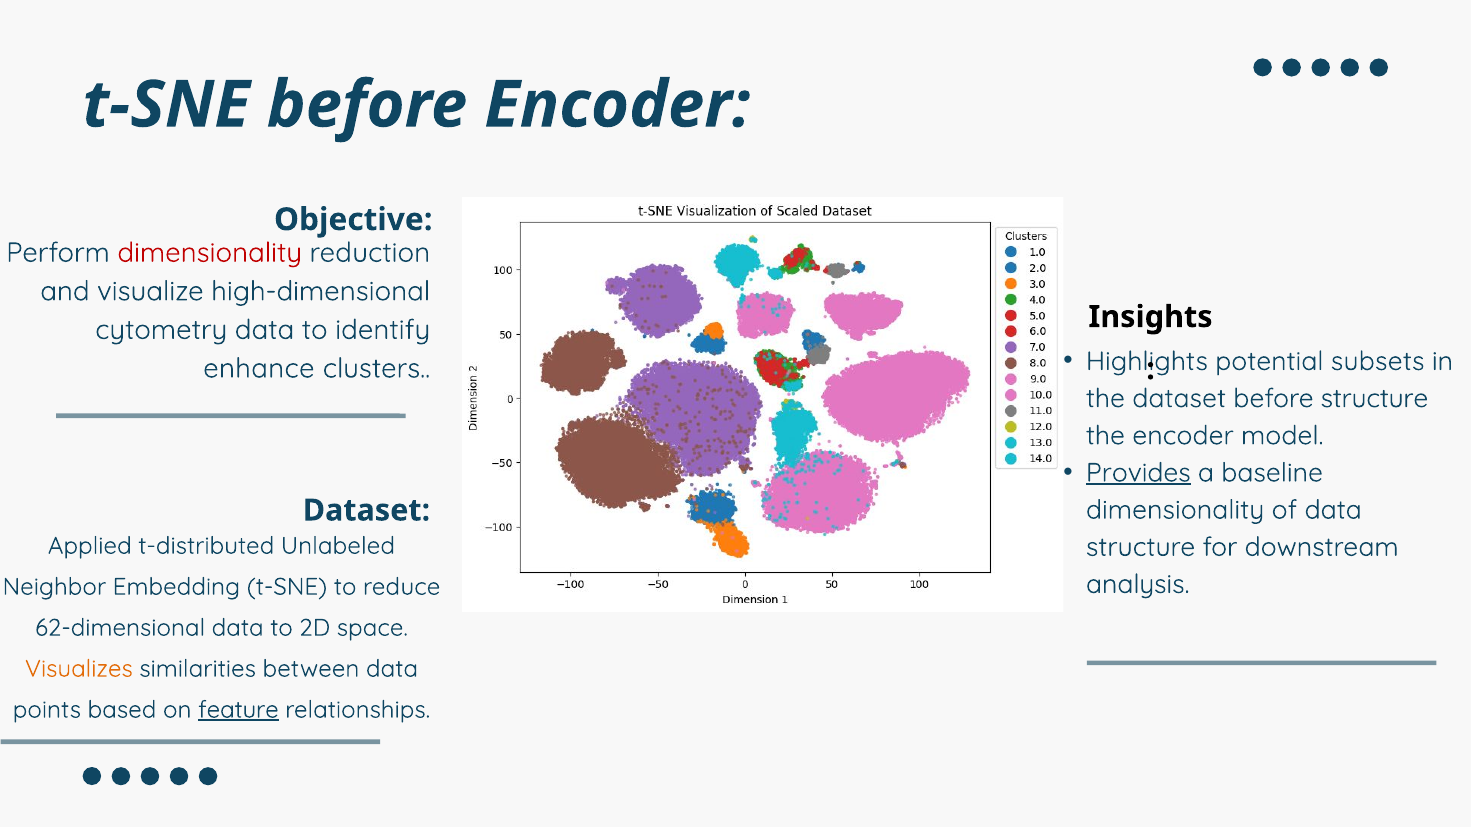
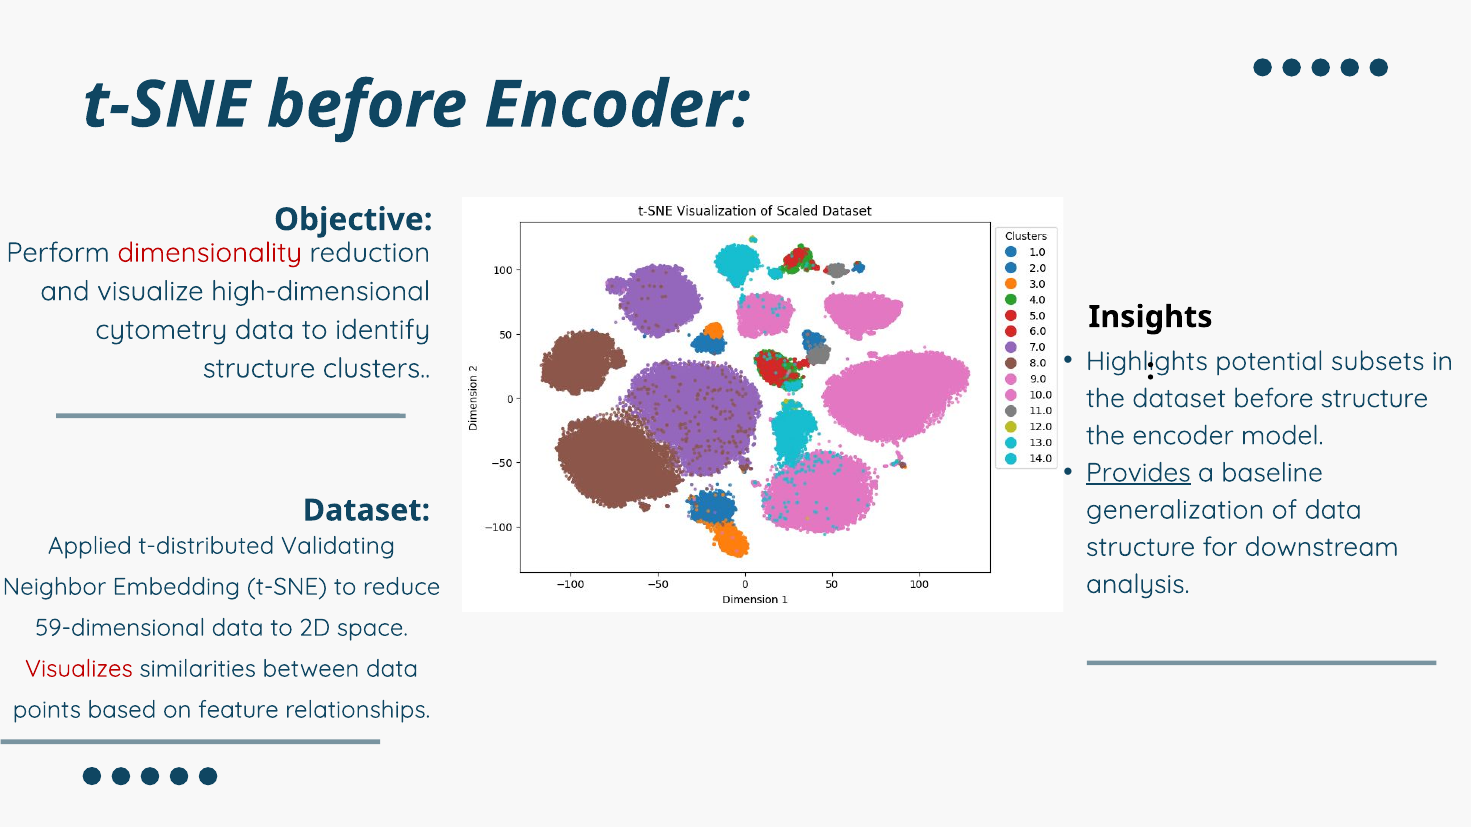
enhance at (259, 369): enhance -> structure
dimensionality at (1175, 510): dimensionality -> generalization
Unlabeled: Unlabeled -> Validating
62-dimensional: 62-dimensional -> 59-dimensional
Visualizes colour: orange -> red
feature underline: present -> none
